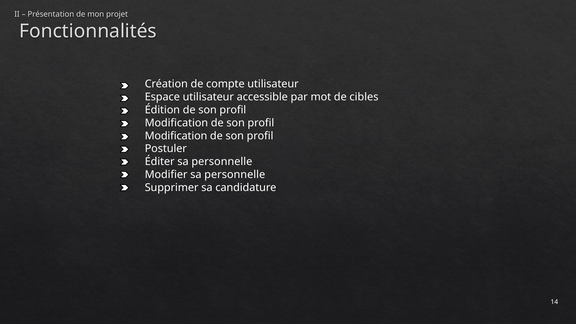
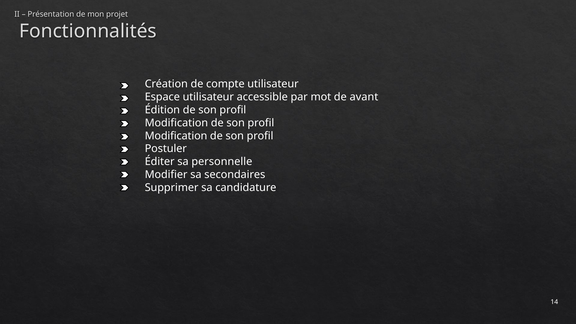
cibles: cibles -> avant
Modifier sa personnelle: personnelle -> secondaires
